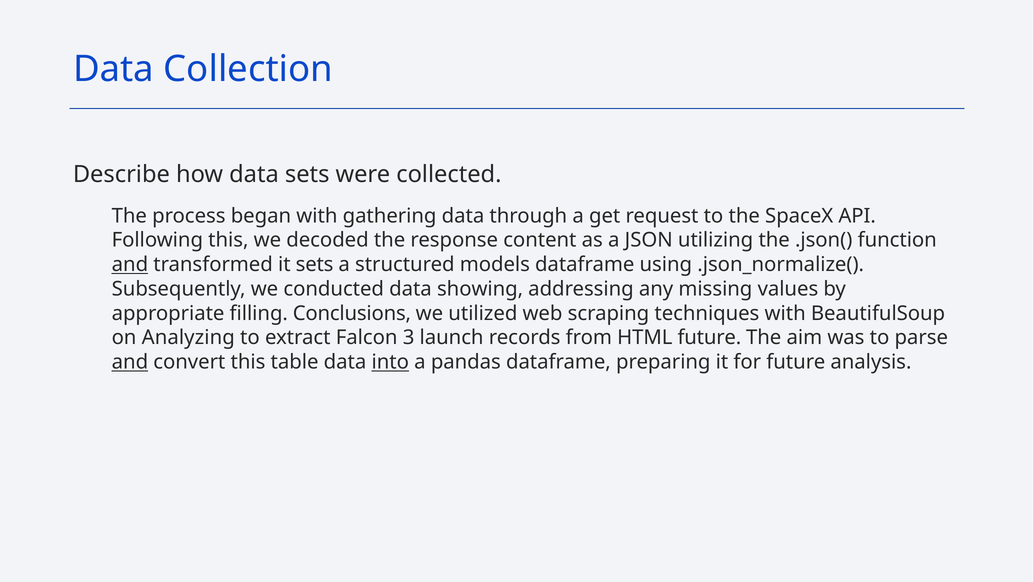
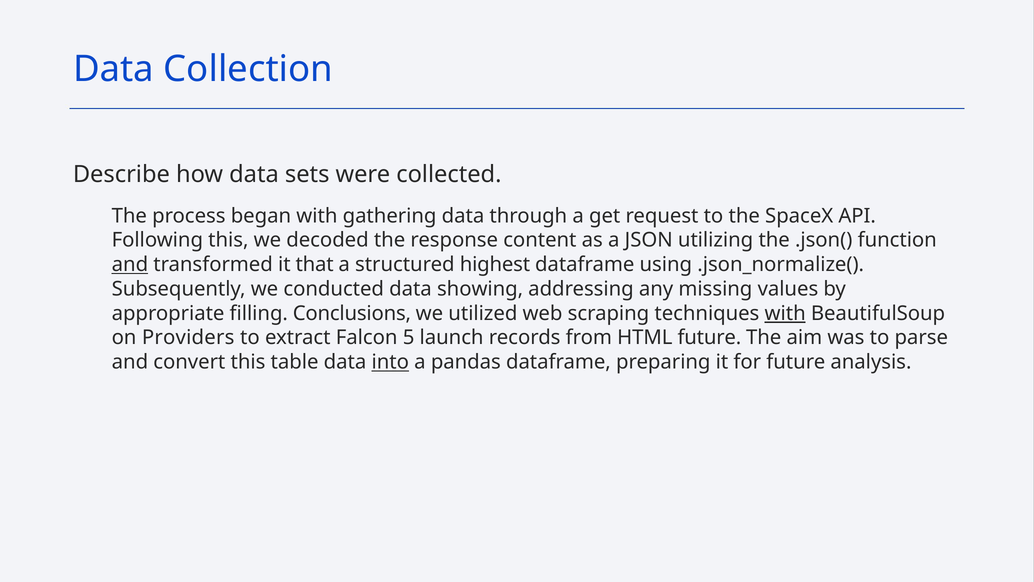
it sets: sets -> that
models: models -> highest
with at (785, 313) underline: none -> present
Analyzing: Analyzing -> Providers
3: 3 -> 5
and at (130, 362) underline: present -> none
